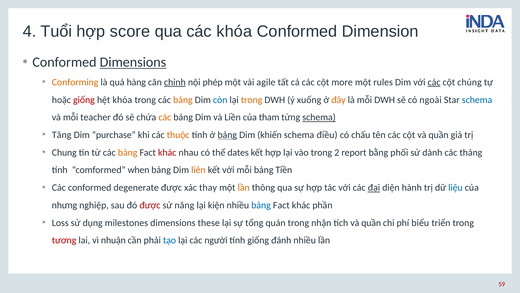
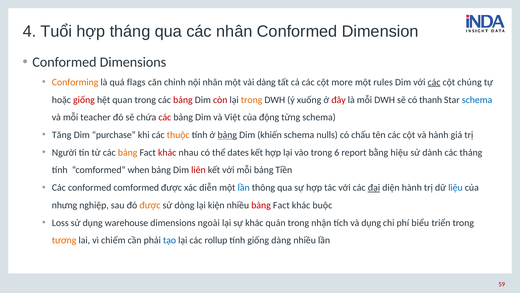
hợp score: score -> tháng
các khóa: khóa -> nhân
Dimensions at (133, 62) underline: present -> none
hàng: hàng -> flags
chỉnh underline: present -> none
nội phép: phép -> nhân
vài agile: agile -> dàng
hệt khóa: khóa -> quan
bảng at (183, 100) colour: orange -> red
còn colour: blue -> red
đây colour: orange -> red
ngoài: ngoài -> thanh
các at (165, 117) colour: orange -> red
Liền: Liền -> Việt
tham: tham -> động
schema at (319, 117) underline: present -> none
điều: điều -> nulls
cột và quần: quần -> hành
Chung: Chung -> Người
2: 2 -> 6
phối: phối -> hiệu
liên colour: orange -> red
conformed degenerate: degenerate -> comformed
thay: thay -> diễn
lần at (244, 187) colour: orange -> blue
được at (150, 205) colour: red -> orange
năng: năng -> dòng
bảng at (261, 205) colour: blue -> red
phần: phần -> buộc
milestones: milestones -> warehouse
these: these -> ngoài
sự tổng: tổng -> khác
tích và quần: quần -> dụng
tương colour: red -> orange
nhuận: nhuận -> chiếm
người: người -> rollup
giống đánh: đánh -> dàng
